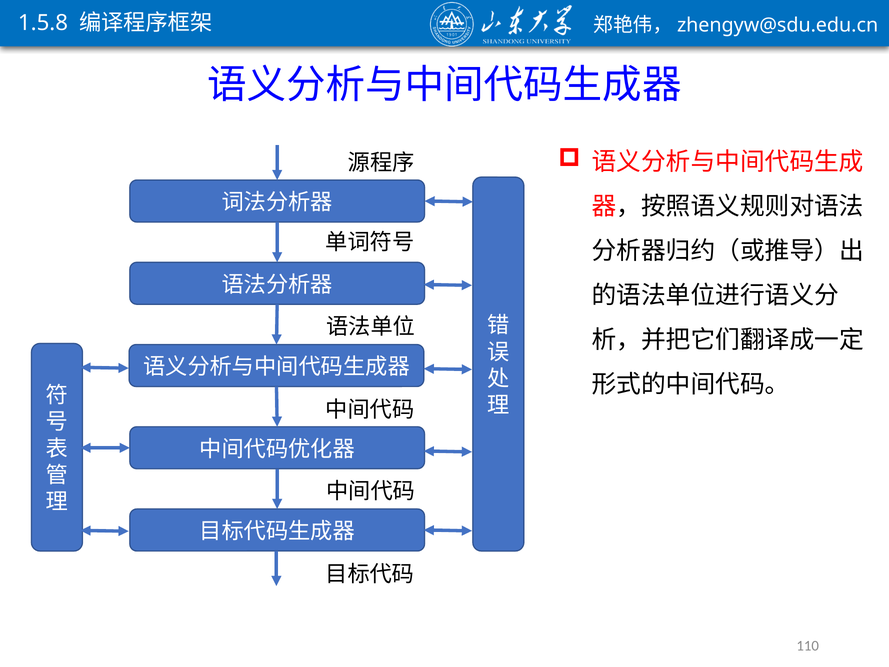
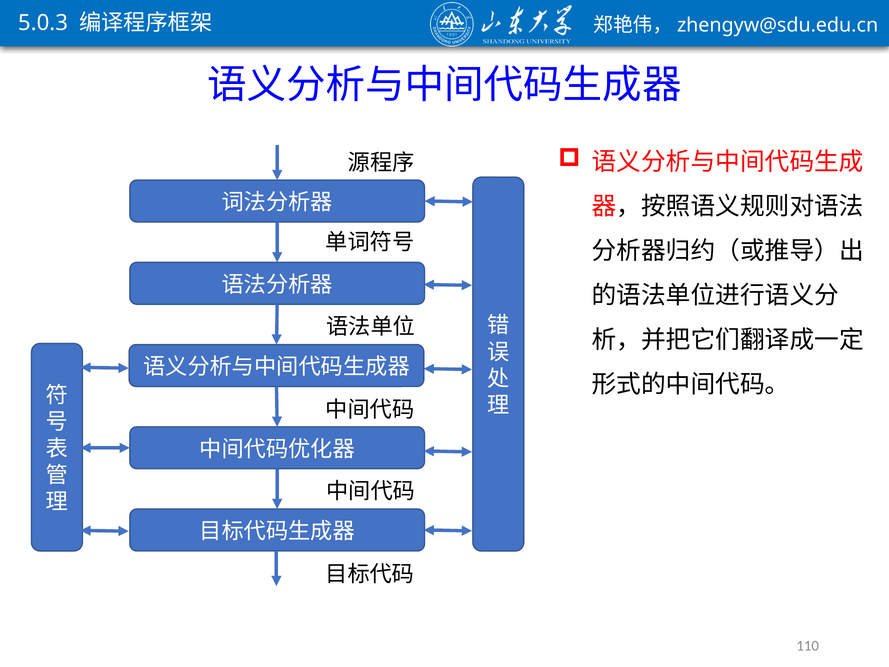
1.5.8: 1.5.8 -> 5.0.3
